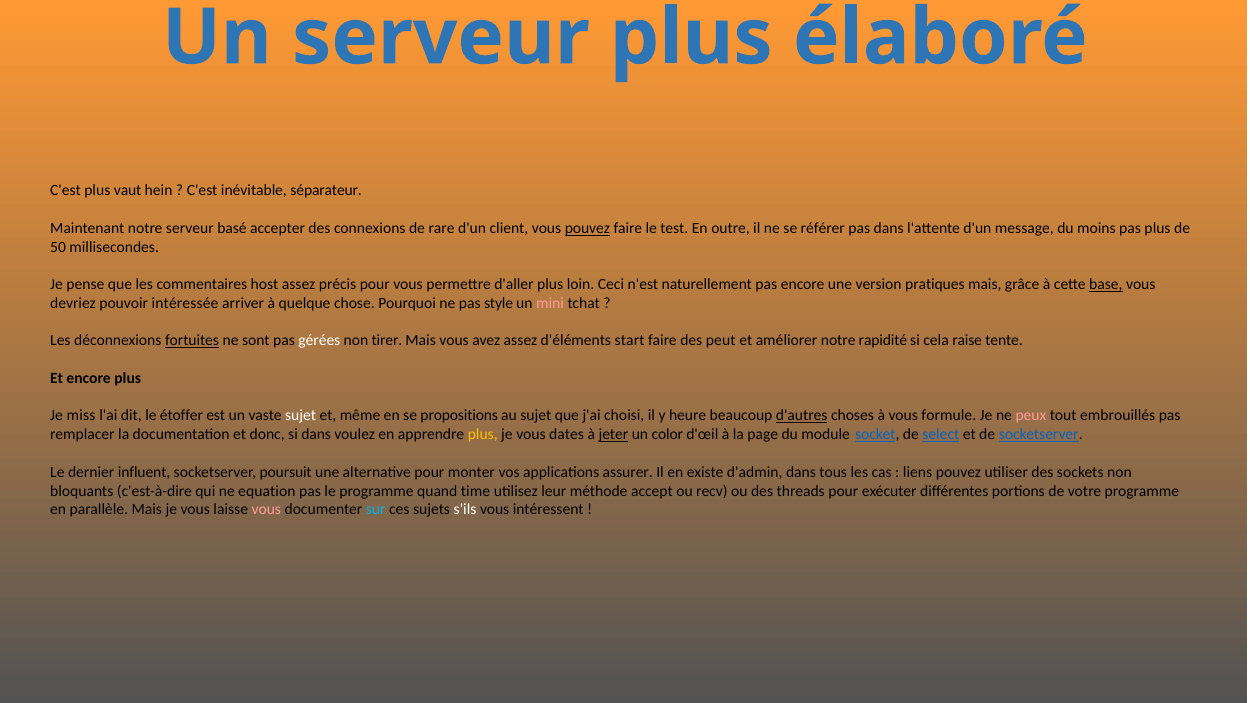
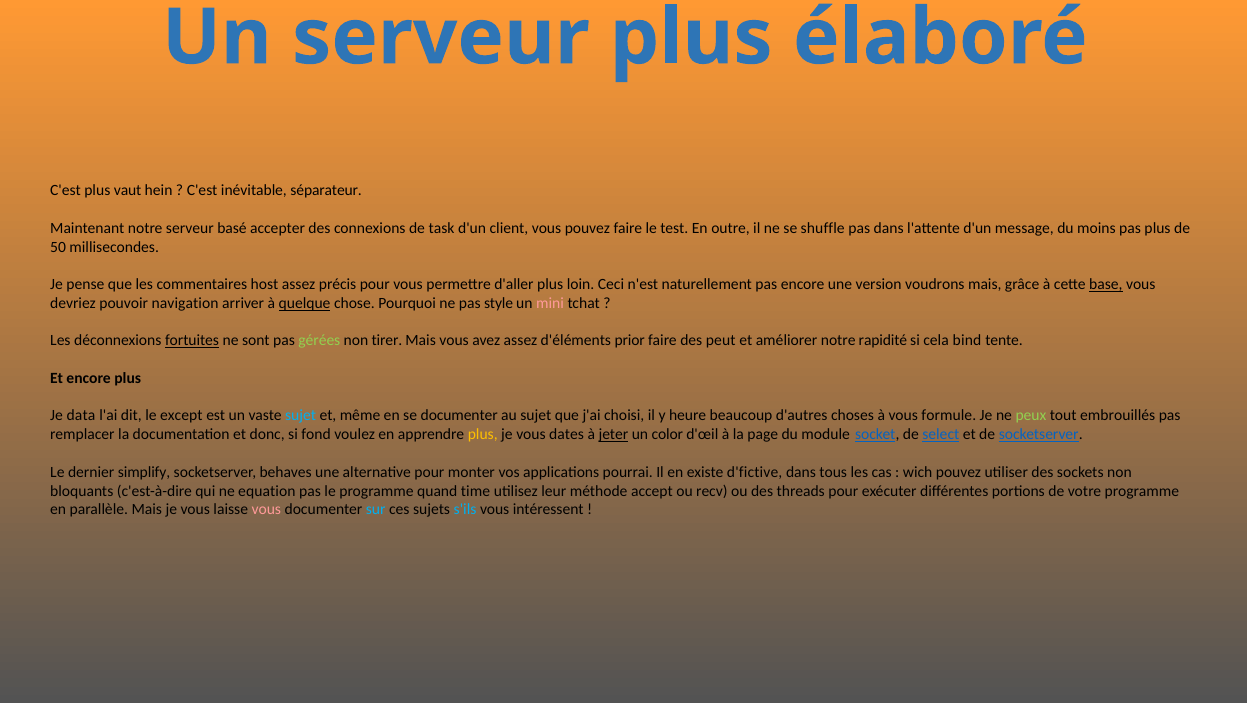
rare: rare -> task
pouvez at (587, 228) underline: present -> none
référer: référer -> shuffle
pratiques: pratiques -> voudrons
intéressée: intéressée -> navigation
quelque underline: none -> present
gérées colour: white -> light green
start: start -> prior
raise: raise -> bind
miss: miss -> data
étoffer: étoffer -> except
sujet at (301, 416) colour: white -> light blue
se propositions: propositions -> documenter
d'autres underline: present -> none
peux colour: pink -> light green
si dans: dans -> fond
influent: influent -> simplify
poursuit: poursuit -> behaves
assurer: assurer -> pourrai
d'admin: d'admin -> d'fictive
liens: liens -> wich
s'ils colour: white -> light blue
